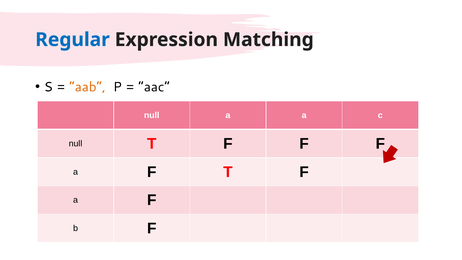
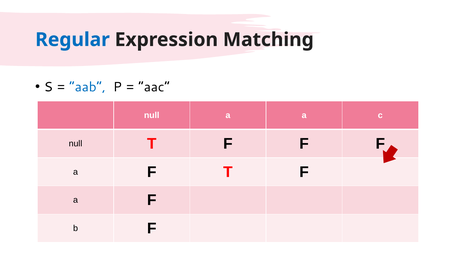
aab colour: orange -> blue
